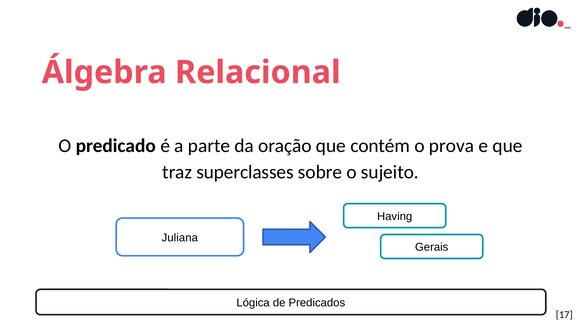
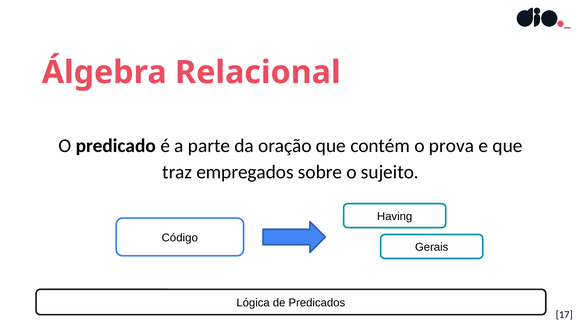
superclasses: superclasses -> empregados
Juliana: Juliana -> Código
